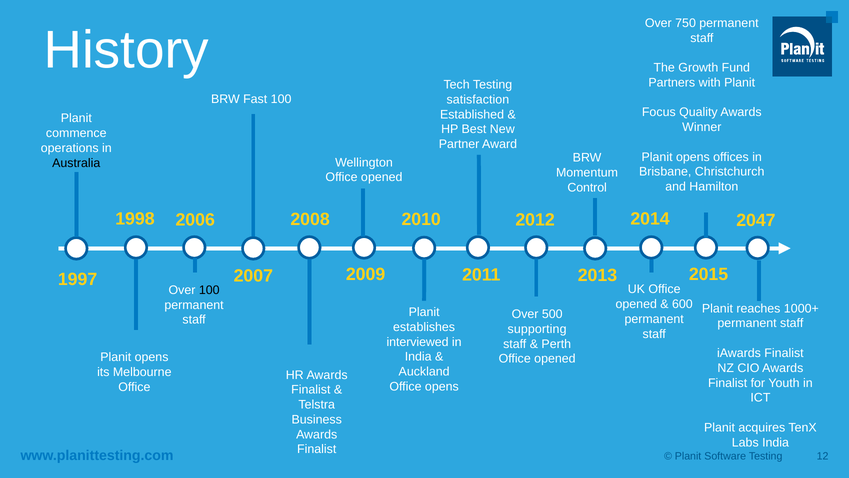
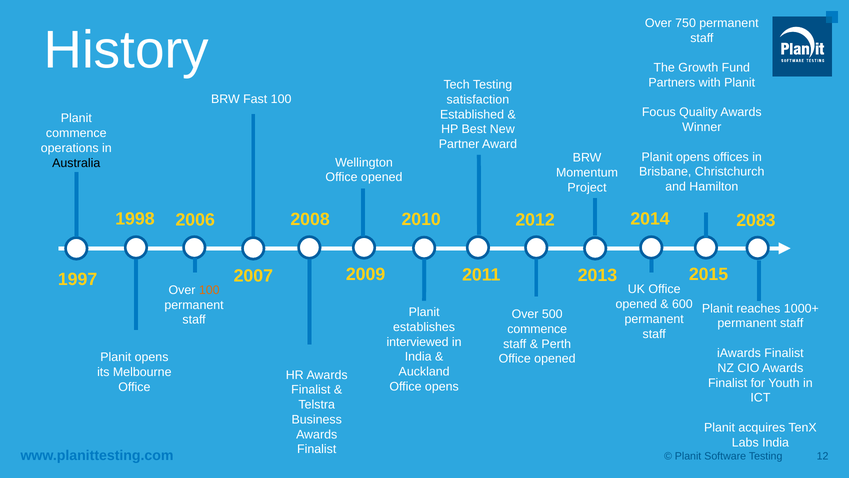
Control: Control -> Project
2047: 2047 -> 2083
100 at (209, 290) colour: black -> orange
supporting at (537, 329): supporting -> commence
